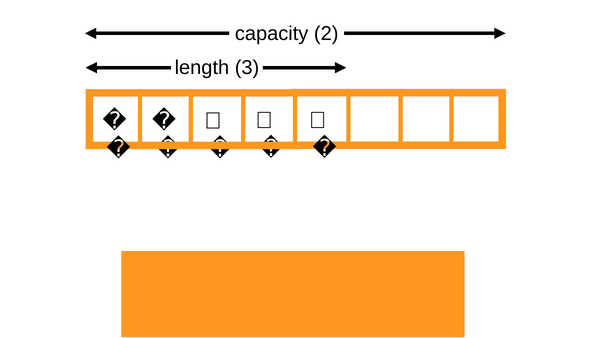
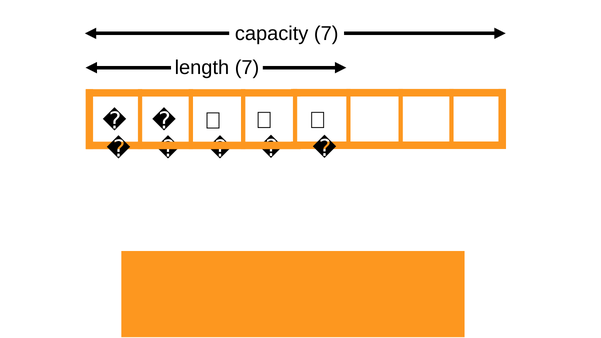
capacity 2: 2 -> 7
length 3: 3 -> 7
